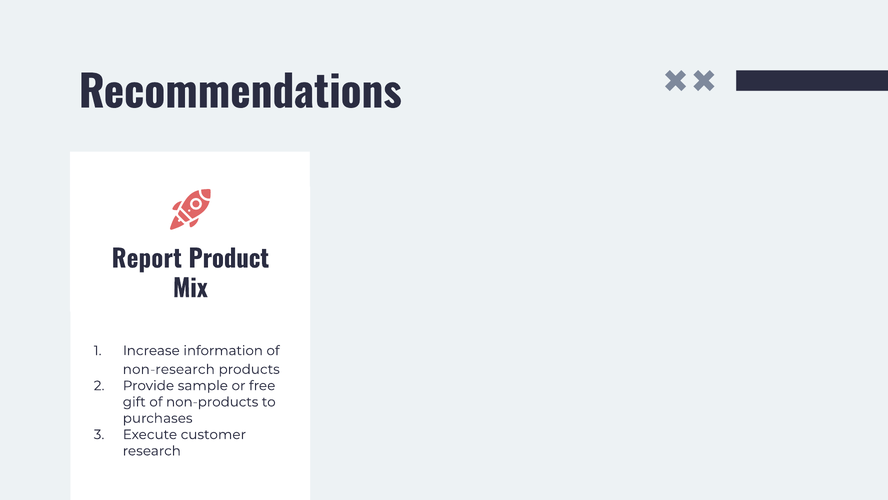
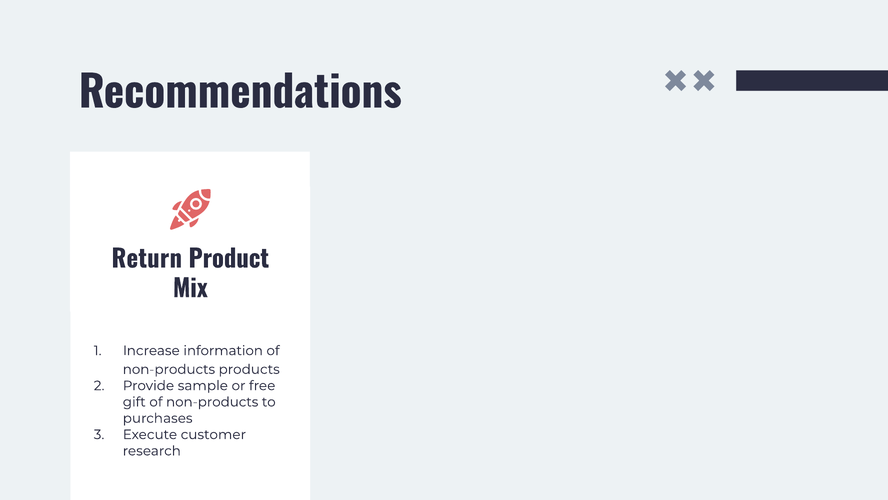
Report: Report -> Return
non-research at (169, 369): non-research -> non-products
